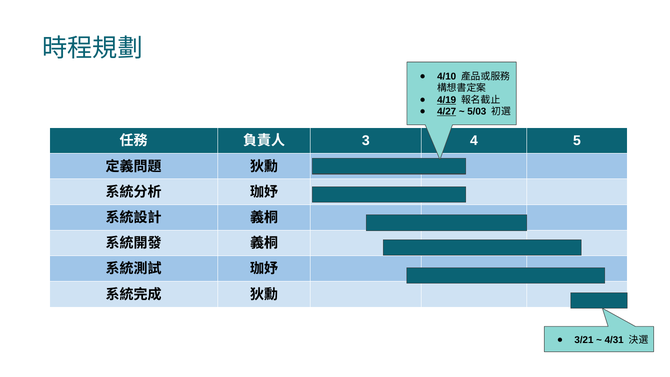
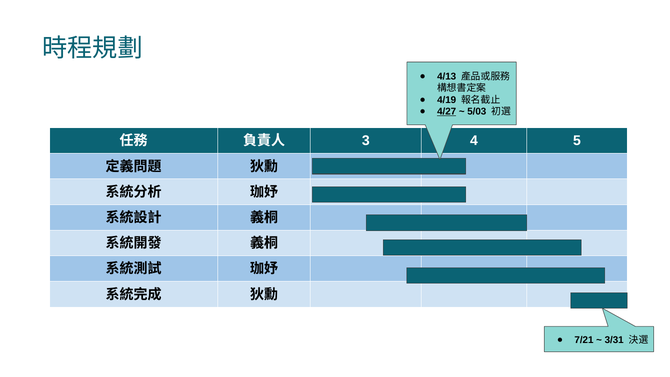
4/10: 4/10 -> 4/13
4/19 underline: present -> none
3/21: 3/21 -> 7/21
4/31: 4/31 -> 3/31
